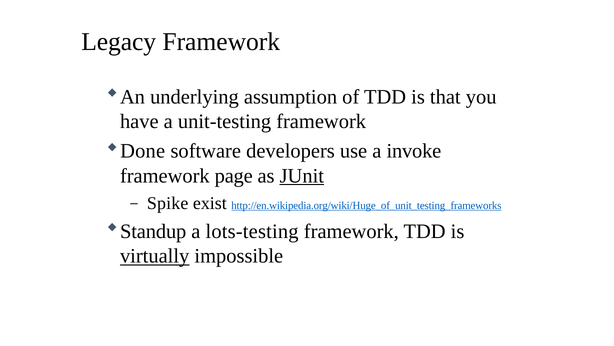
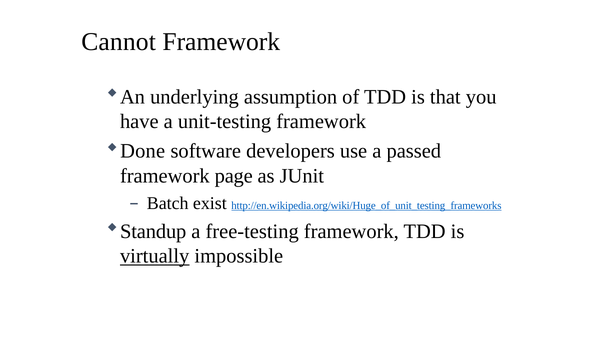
Legacy: Legacy -> Cannot
invoke: invoke -> passed
JUnit underline: present -> none
Spike: Spike -> Batch
lots-testing: lots-testing -> free-testing
